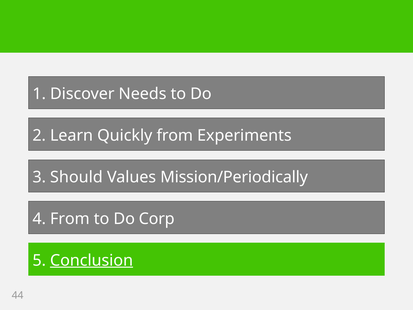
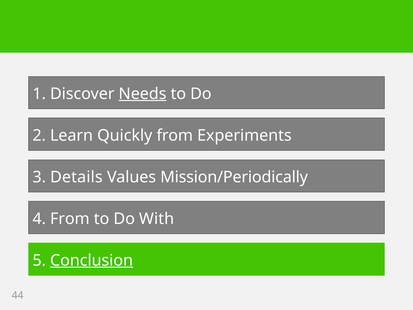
Needs underline: none -> present
Should: Should -> Details
Corp: Corp -> With
